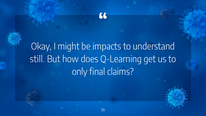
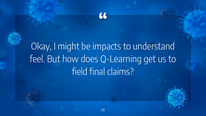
still: still -> feel
only: only -> field
